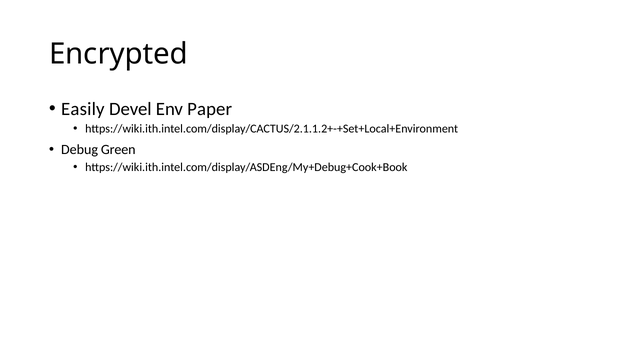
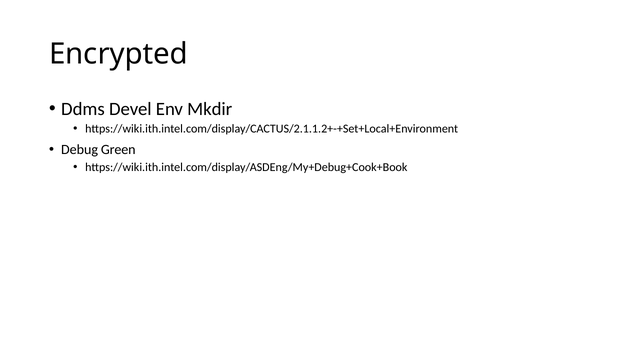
Easily: Easily -> Ddms
Paper: Paper -> Mkdir
